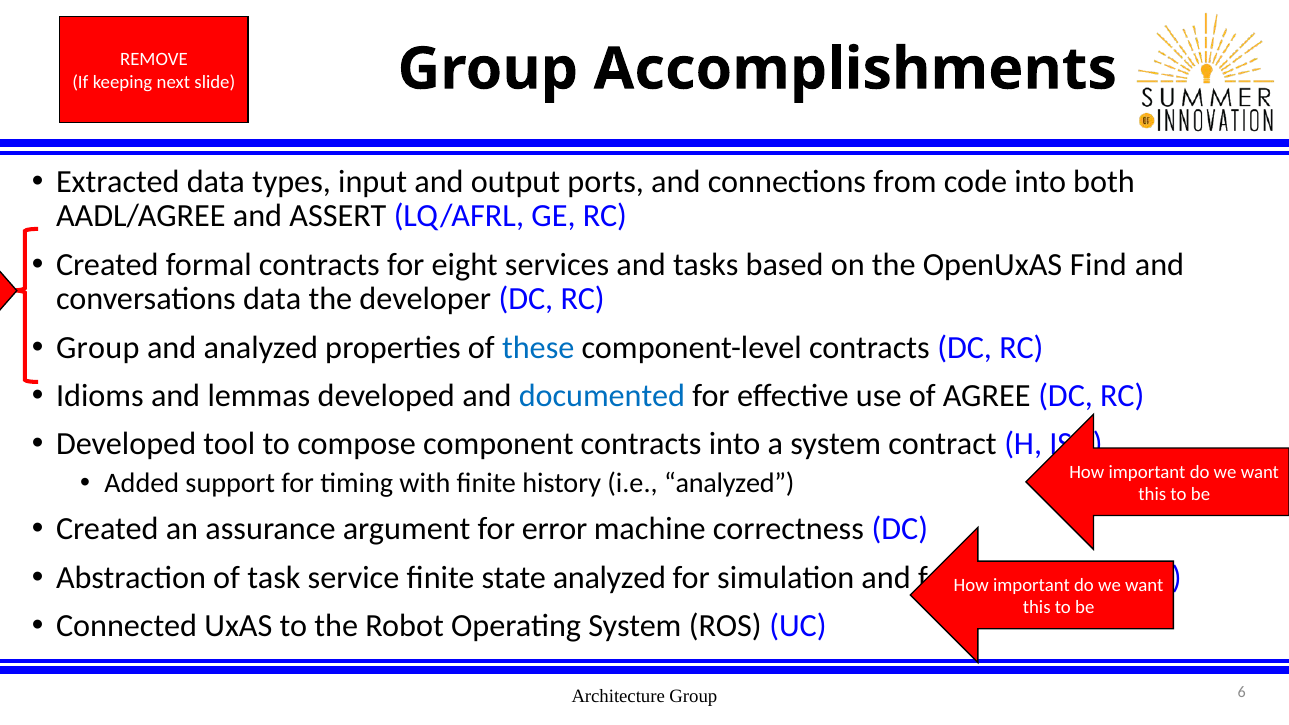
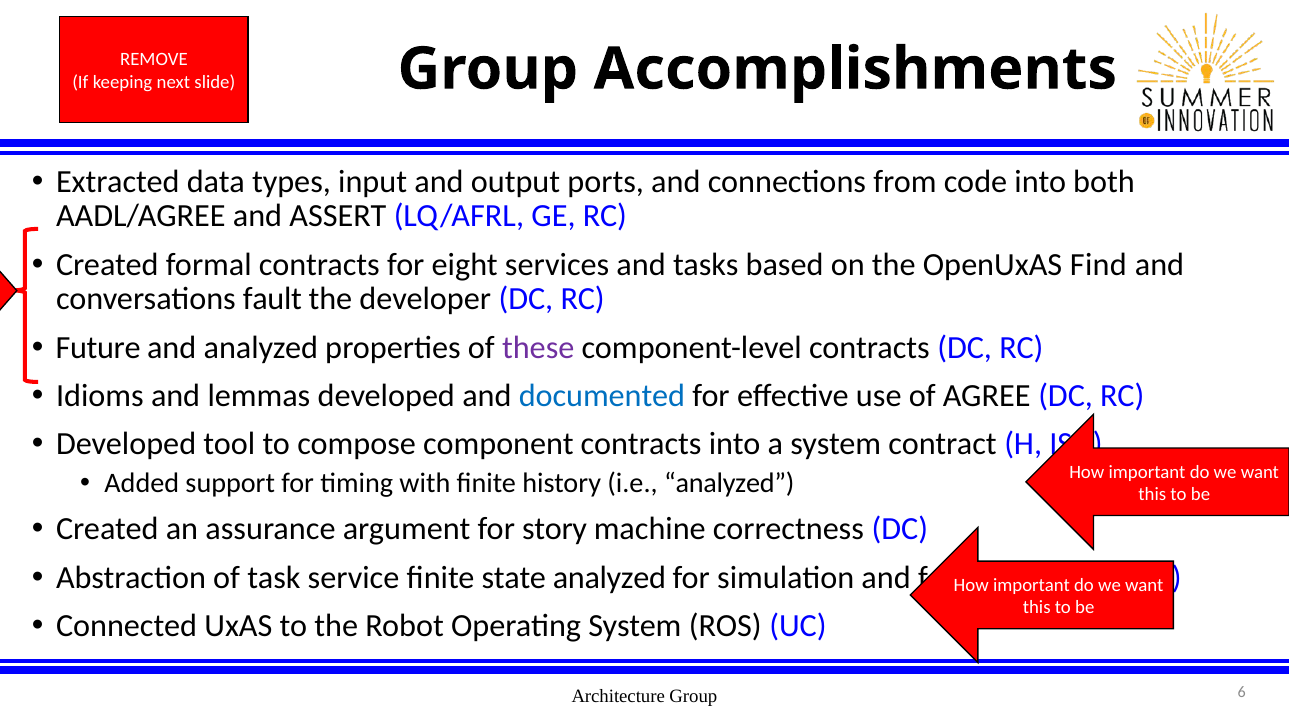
conversations data: data -> fault
Group at (98, 348): Group -> Future
these colour: blue -> purple
error: error -> story
